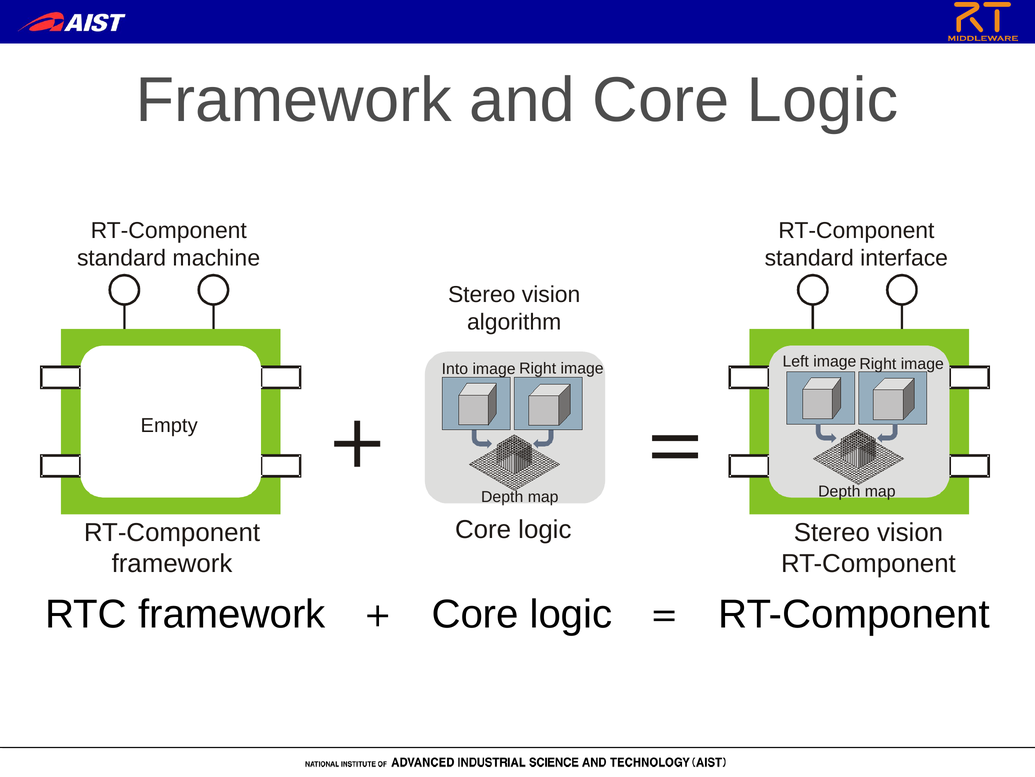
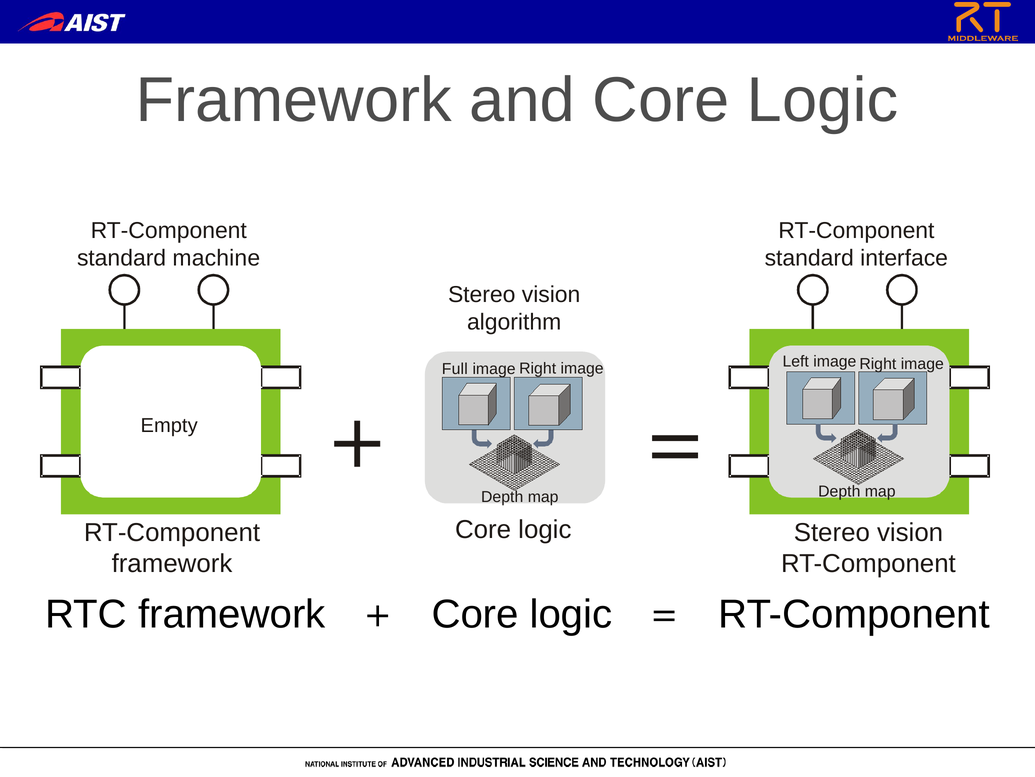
Into: Into -> Full
